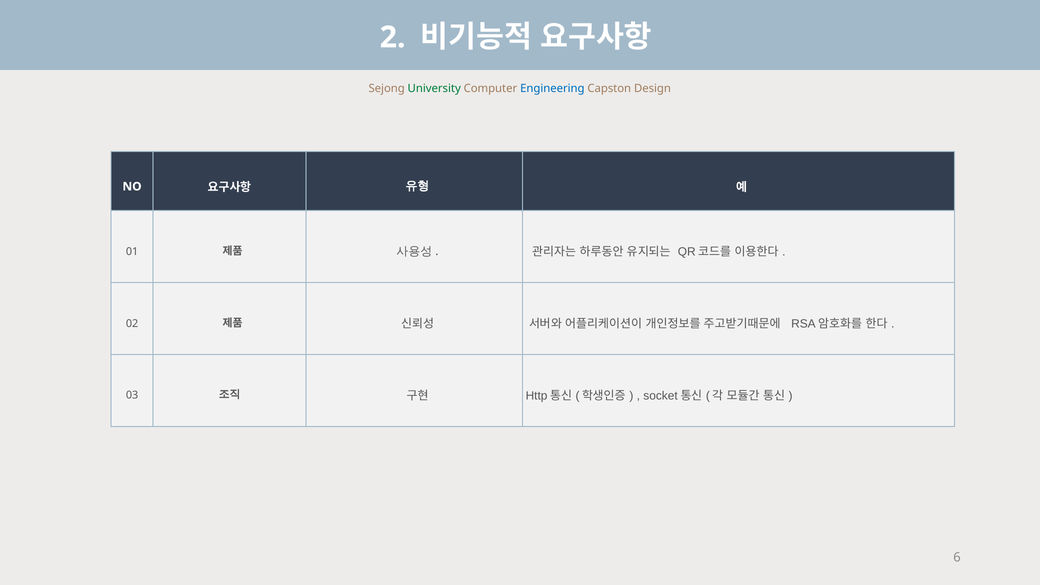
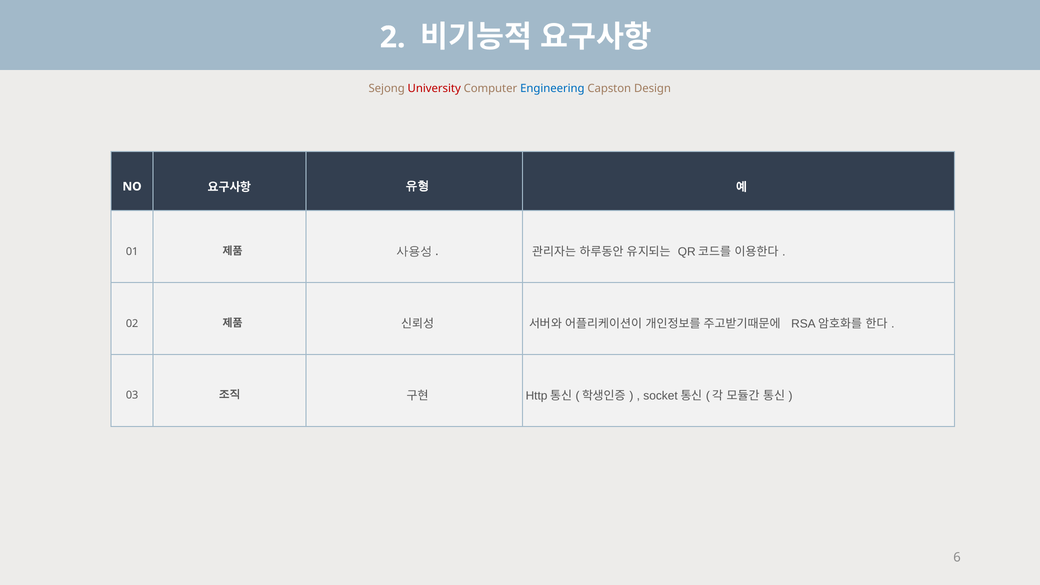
University colour: green -> red
